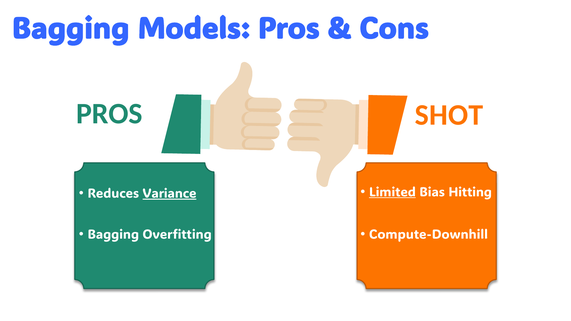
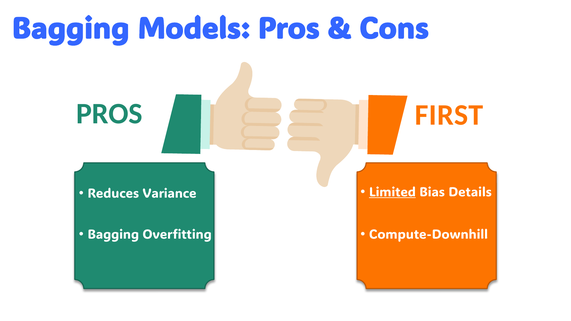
SHOT: SHOT -> FIRST
Hitting: Hitting -> Details
Variance underline: present -> none
